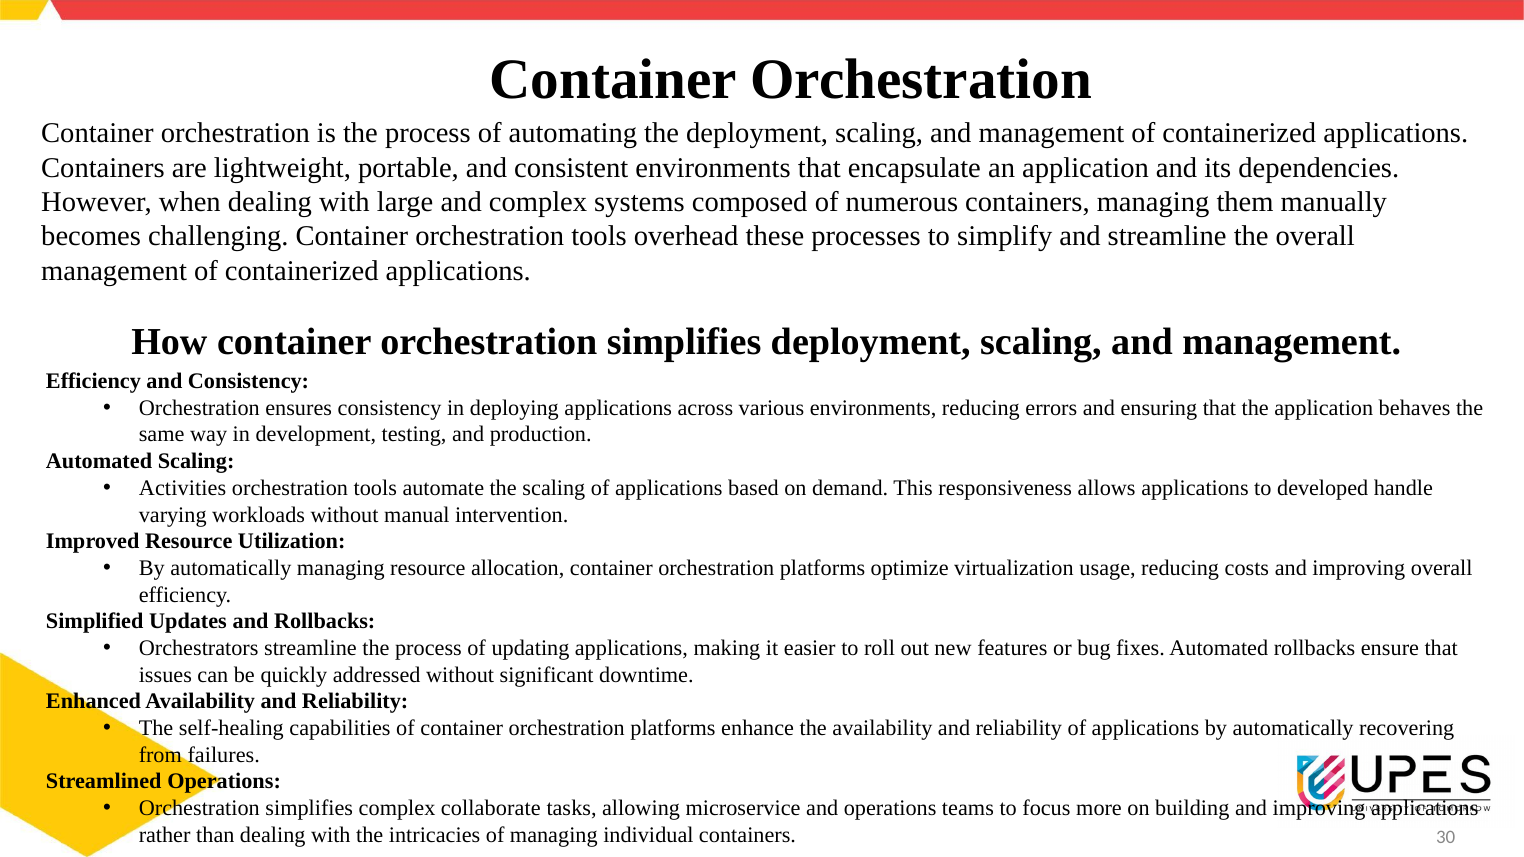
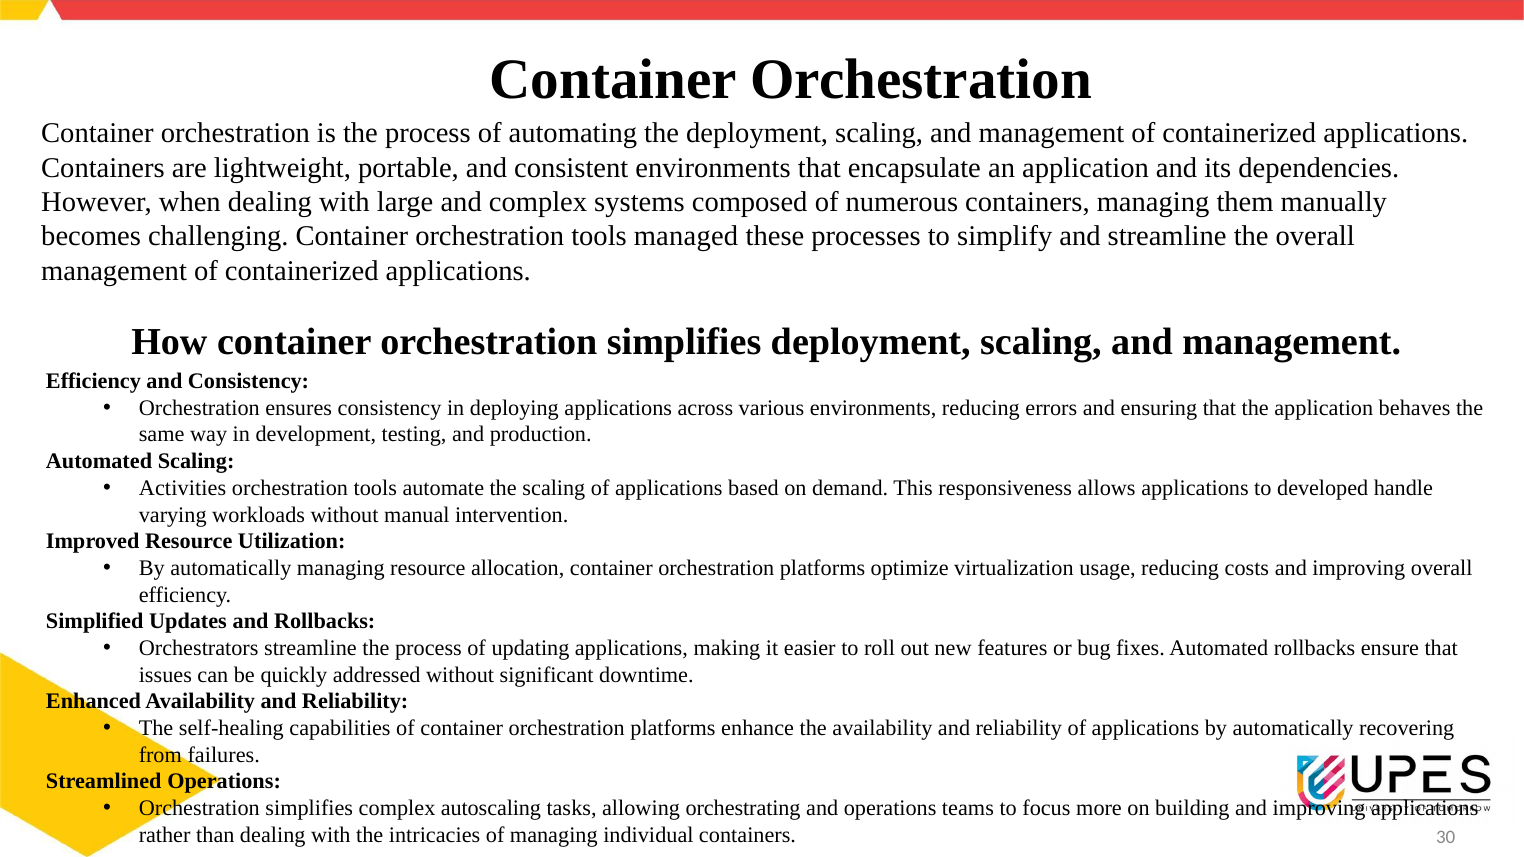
overhead: overhead -> managed
collaborate: collaborate -> autoscaling
microservice: microservice -> orchestrating
